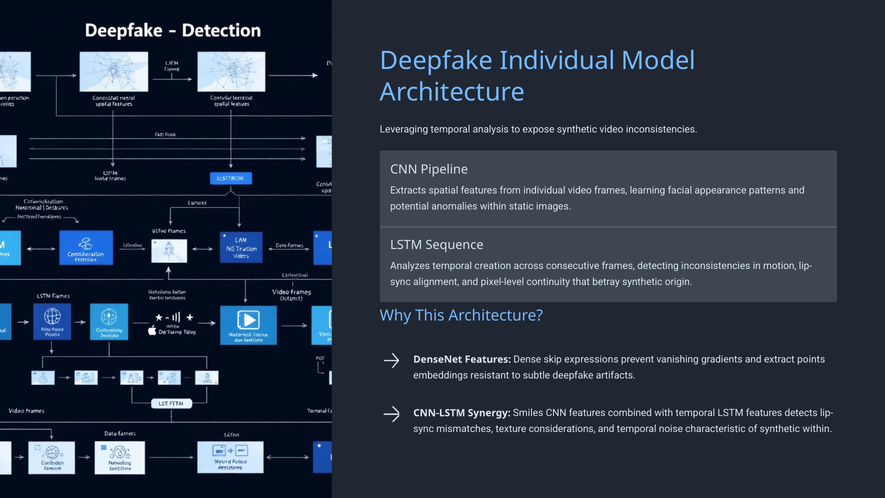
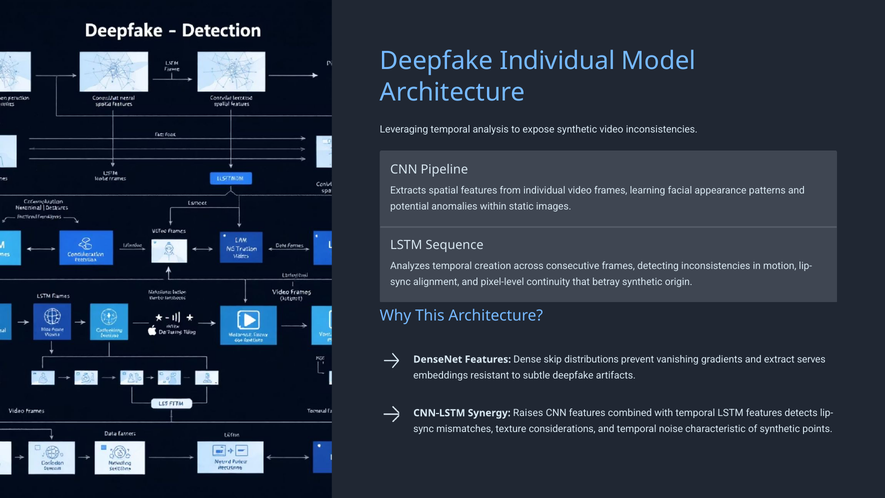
expressions: expressions -> distributions
points: points -> serves
Smiles: Smiles -> Raises
synthetic within: within -> points
